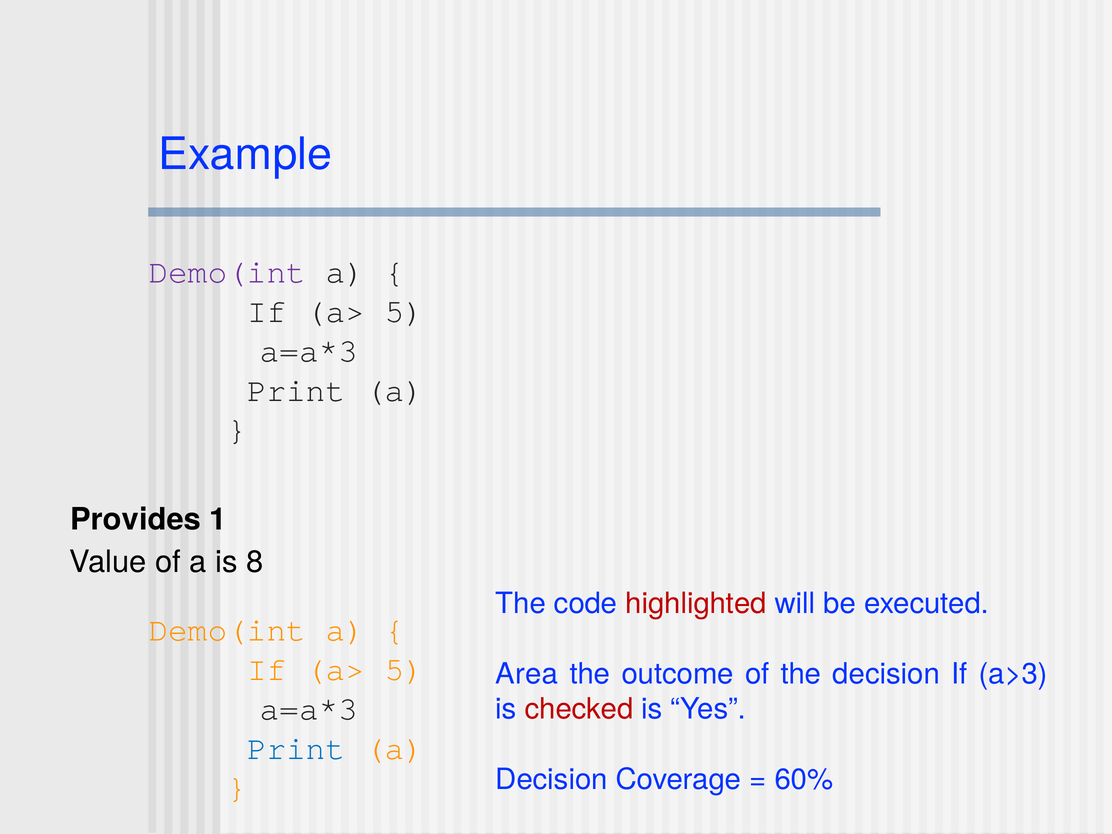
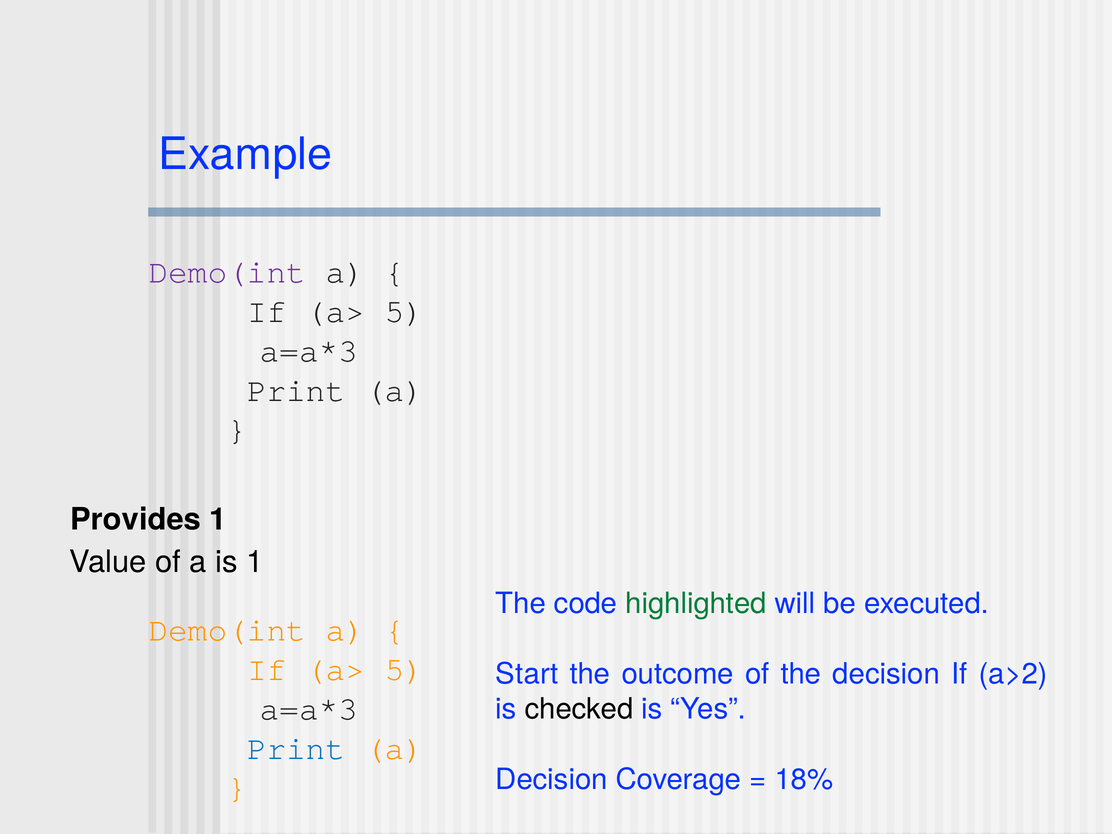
is 8: 8 -> 1
highlighted colour: red -> green
Area: Area -> Start
a>3: a>3 -> a>2
checked colour: red -> black
60%: 60% -> 18%
